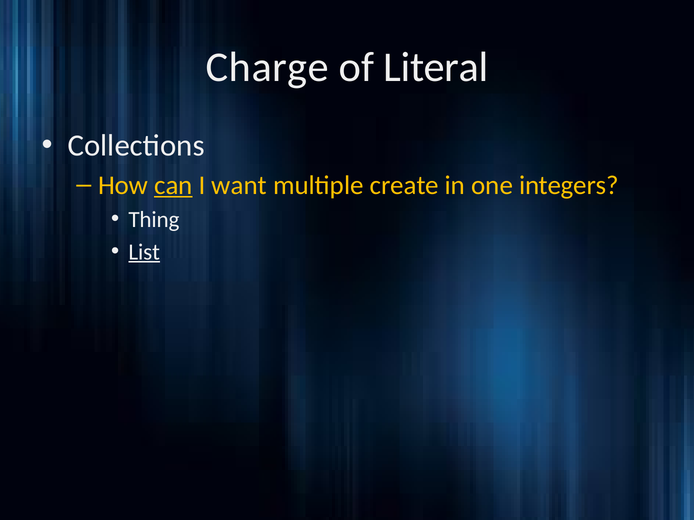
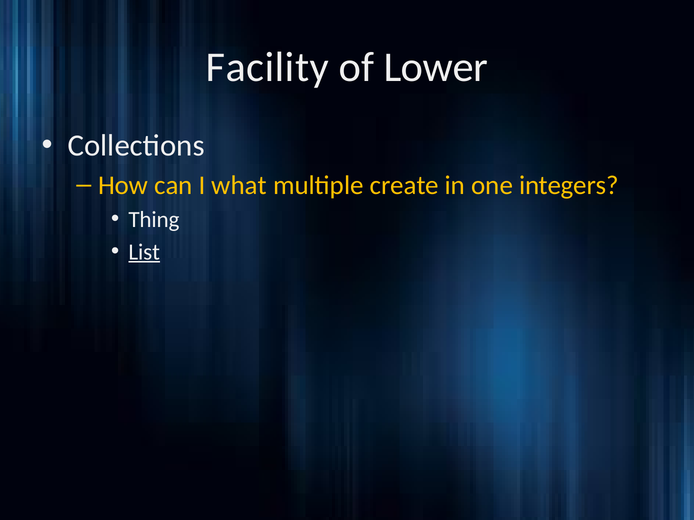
Charge: Charge -> Facility
Literal: Literal -> Lower
can underline: present -> none
want: want -> what
